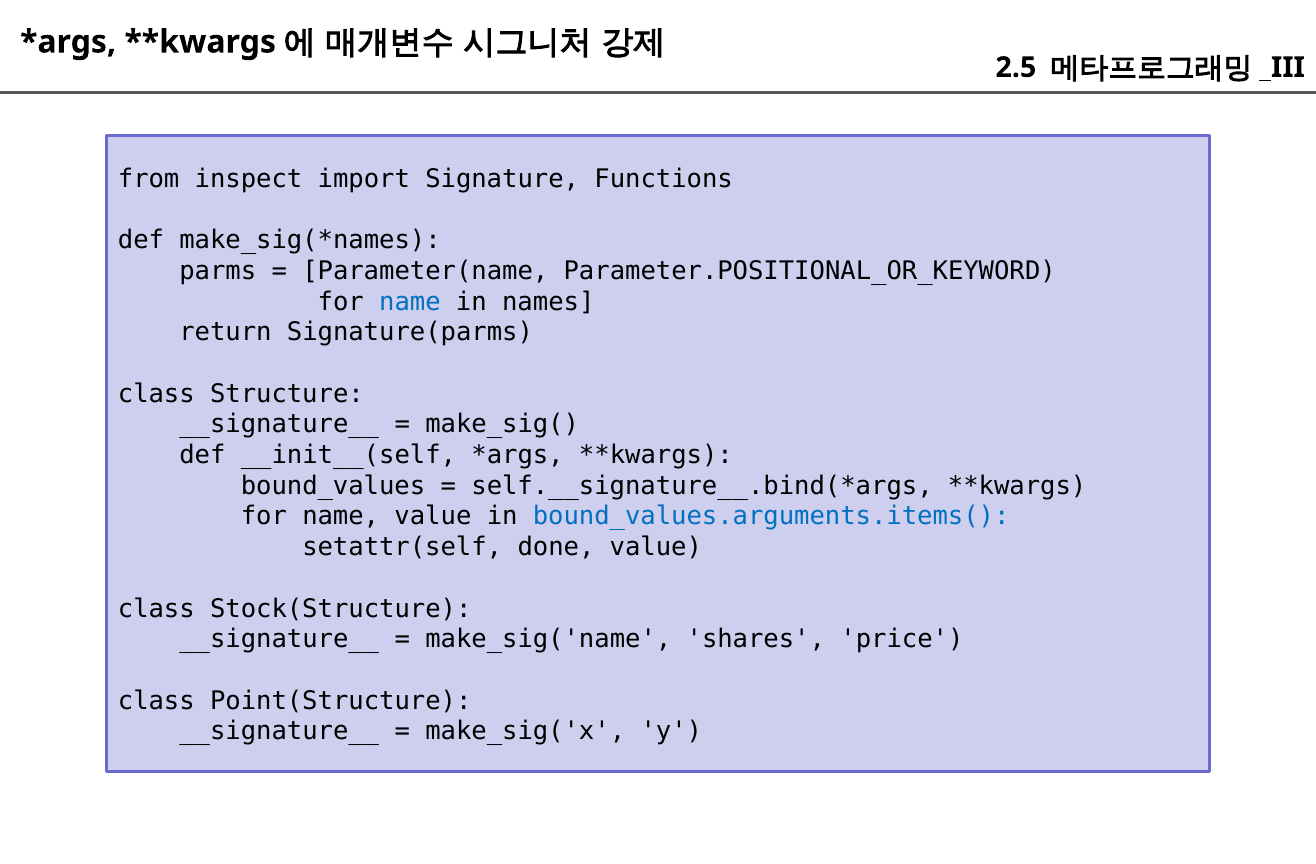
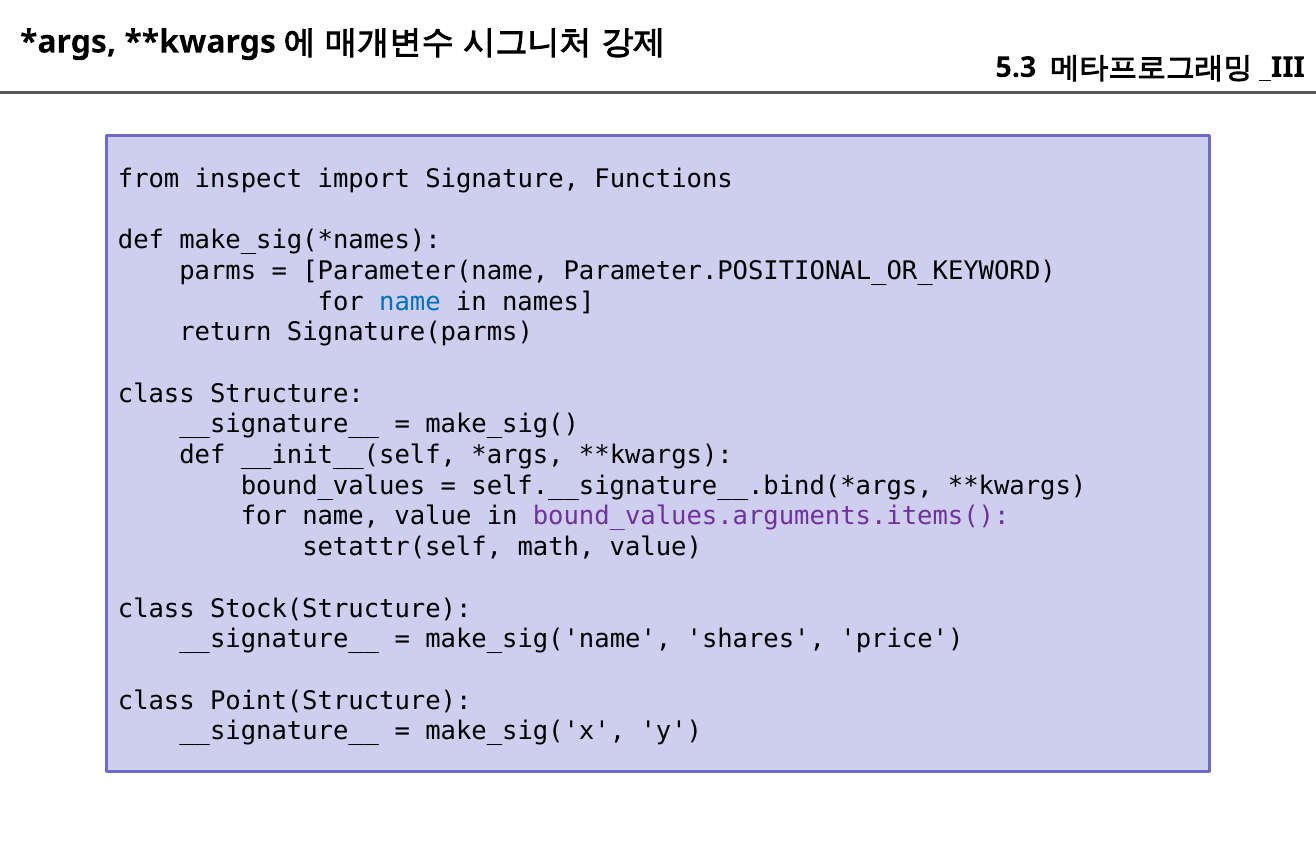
2.5: 2.5 -> 5.3
bound_values.arguments.items( colour: blue -> purple
done: done -> math
